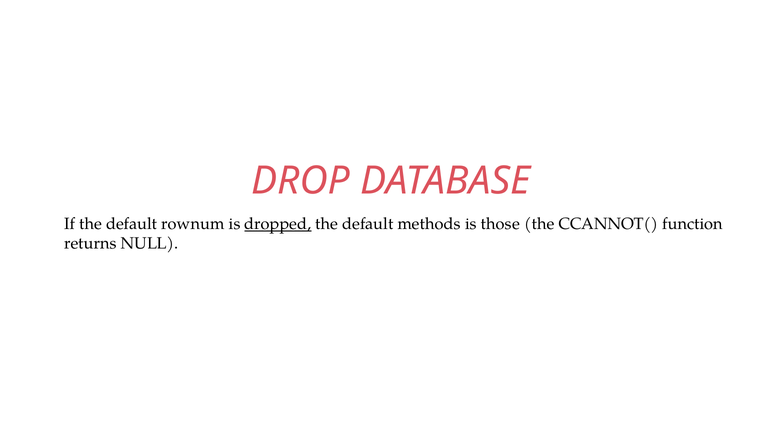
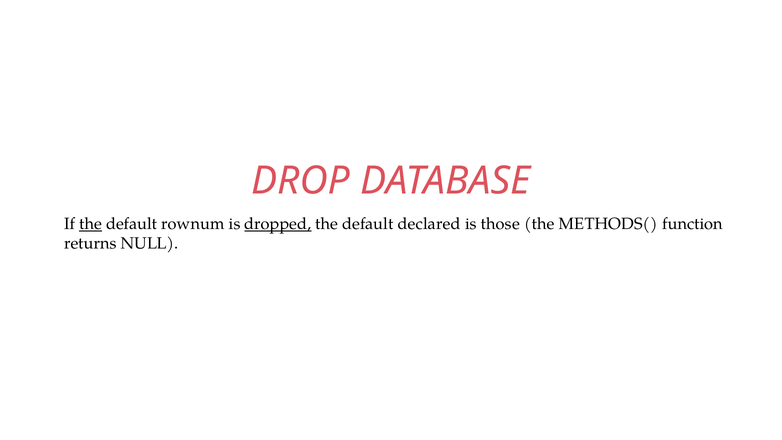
the at (91, 224) underline: none -> present
methods: methods -> declared
CCANNOT(: CCANNOT( -> METHODS(
